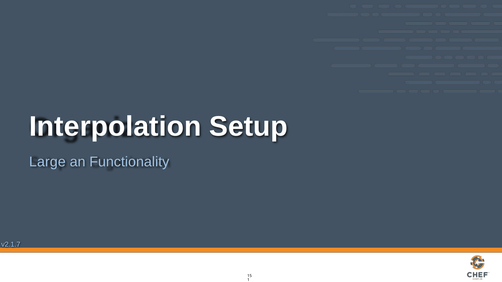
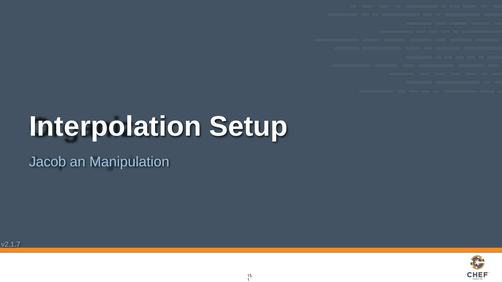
Large: Large -> Jacob
Functionality: Functionality -> Manipulation
